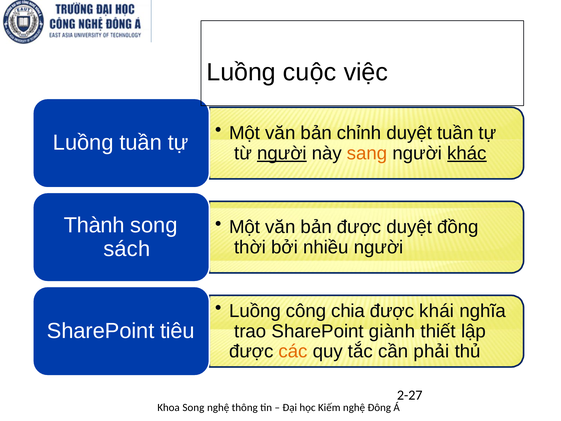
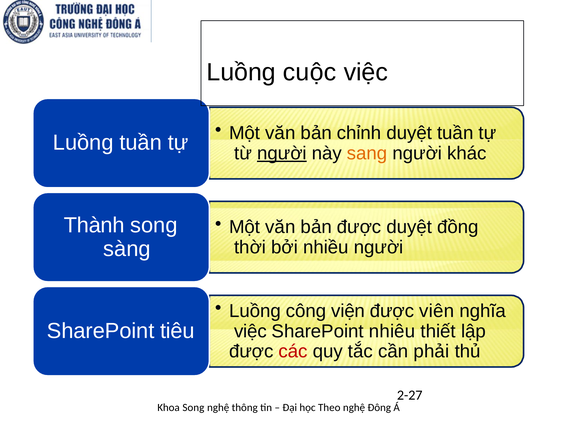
khác underline: present -> none
sách: sách -> sàng
chia: chia -> viện
khái: khái -> viên
trao at (250, 331): trao -> việc
giành: giành -> nhiêu
các colour: orange -> red
Kiếm: Kiếm -> Theo
